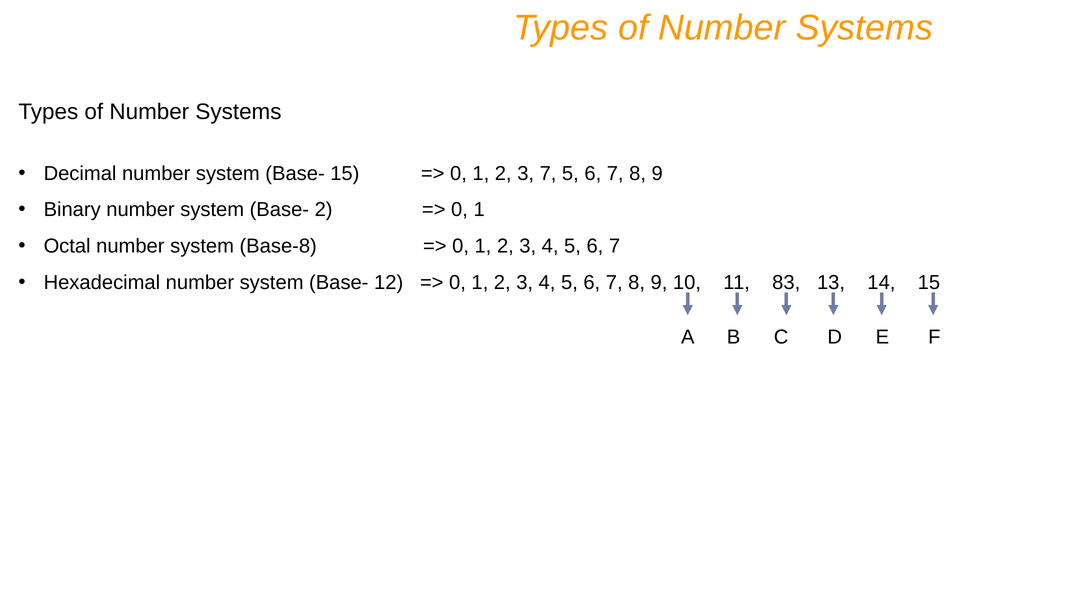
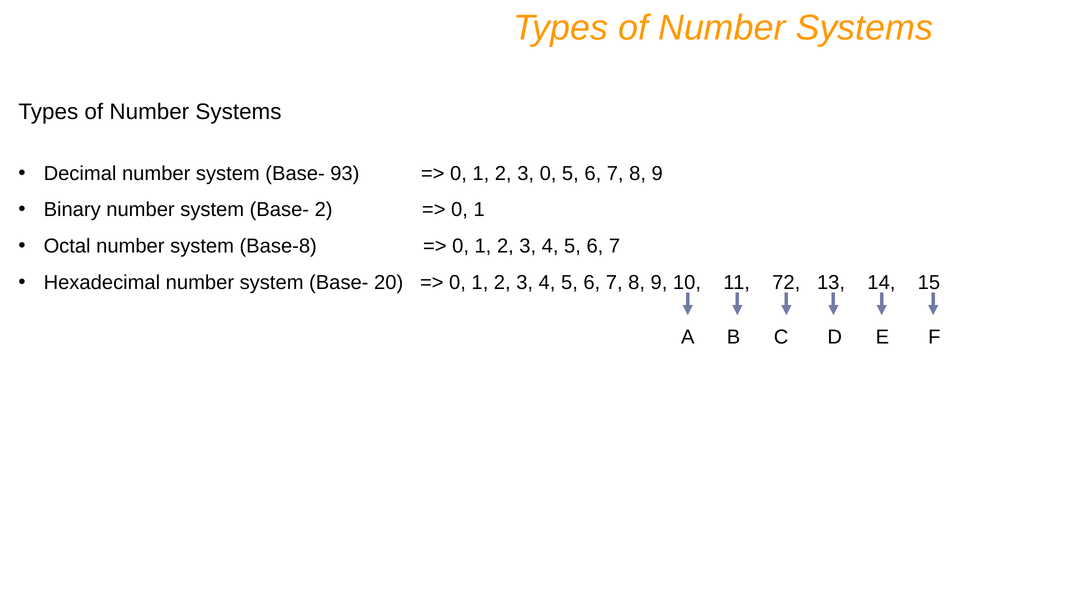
Base- 15: 15 -> 93
3 7: 7 -> 0
12: 12 -> 20
83: 83 -> 72
